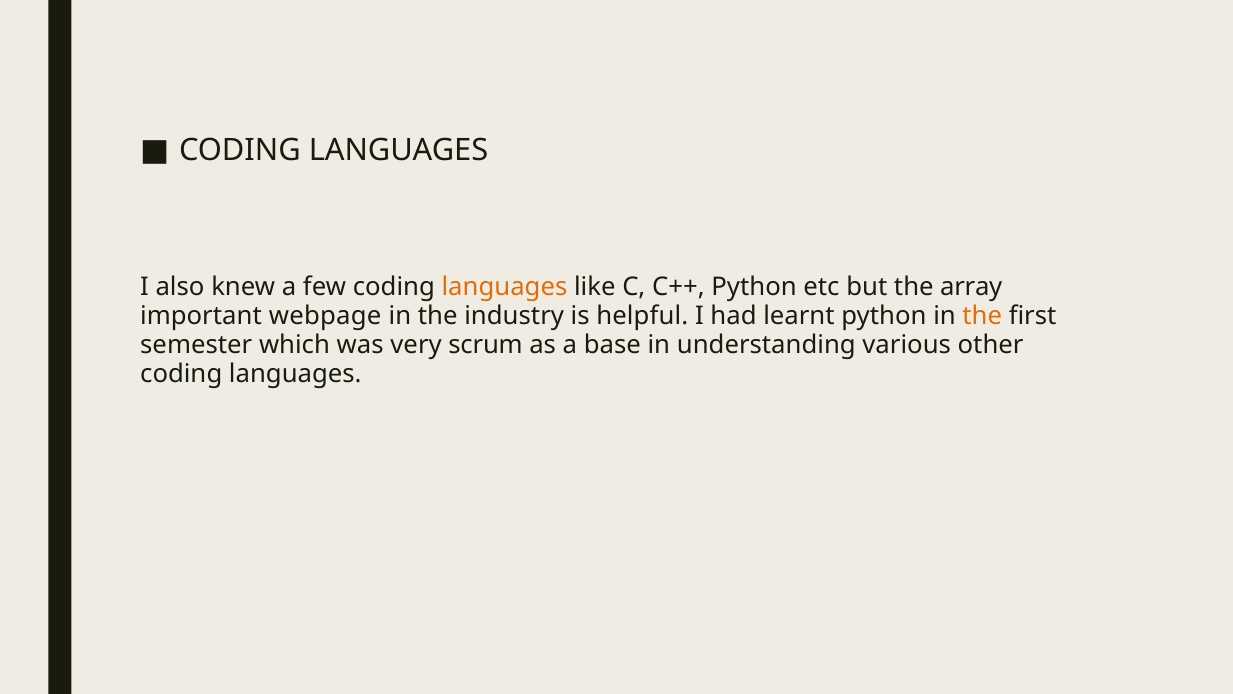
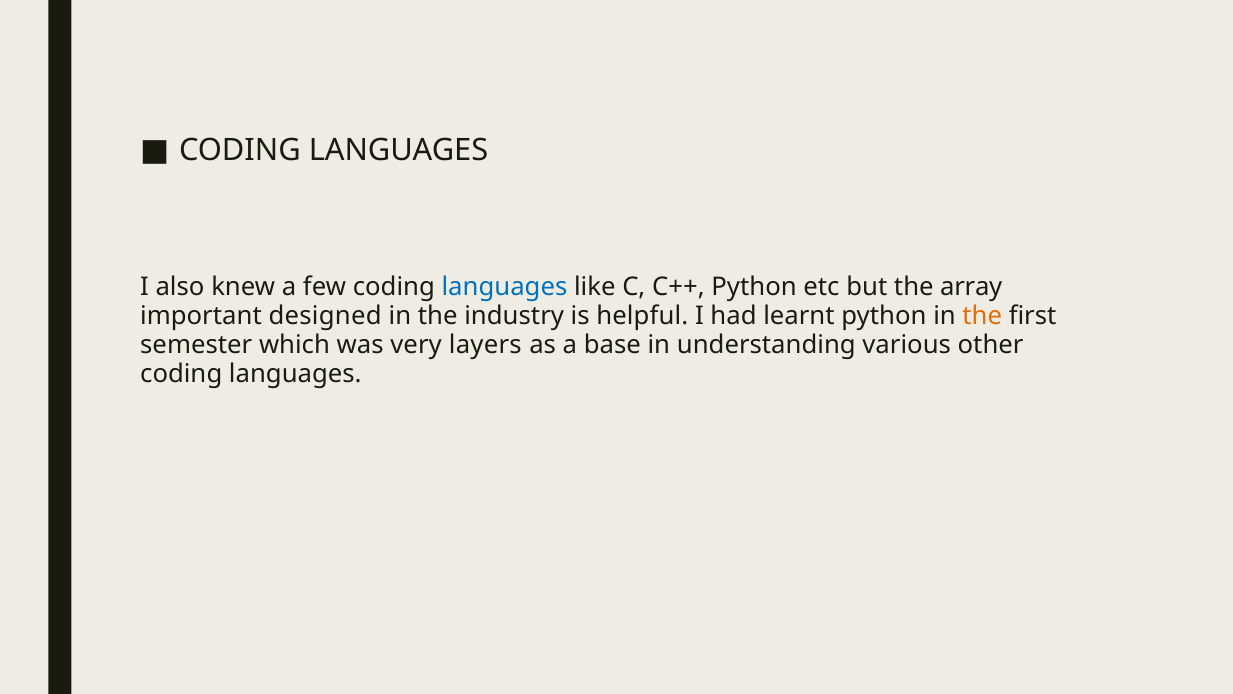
languages at (504, 286) colour: orange -> blue
webpage: webpage -> designed
scrum: scrum -> layers
